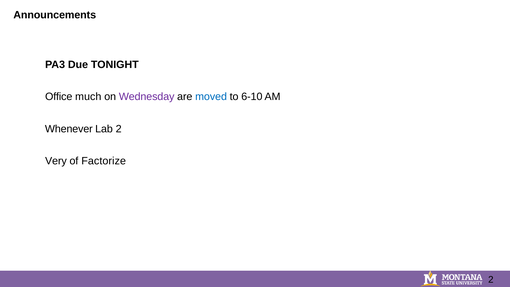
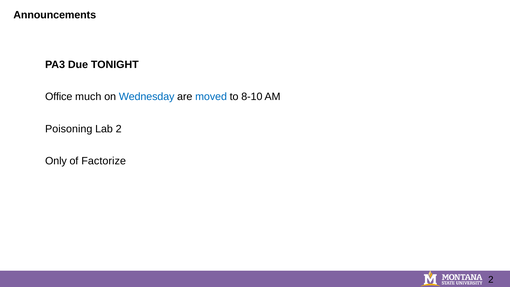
Wednesday colour: purple -> blue
6-10: 6-10 -> 8-10
Whenever: Whenever -> Poisoning
Very: Very -> Only
